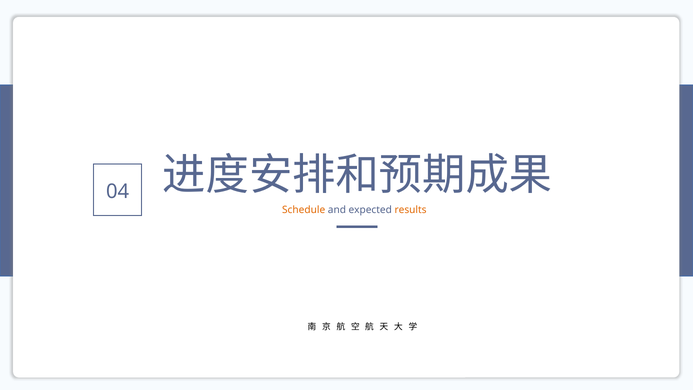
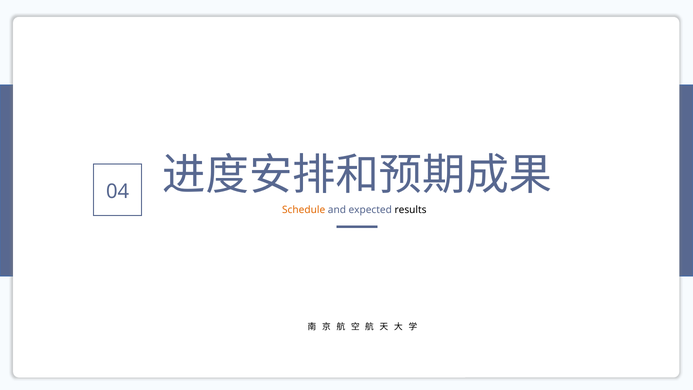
results colour: orange -> black
